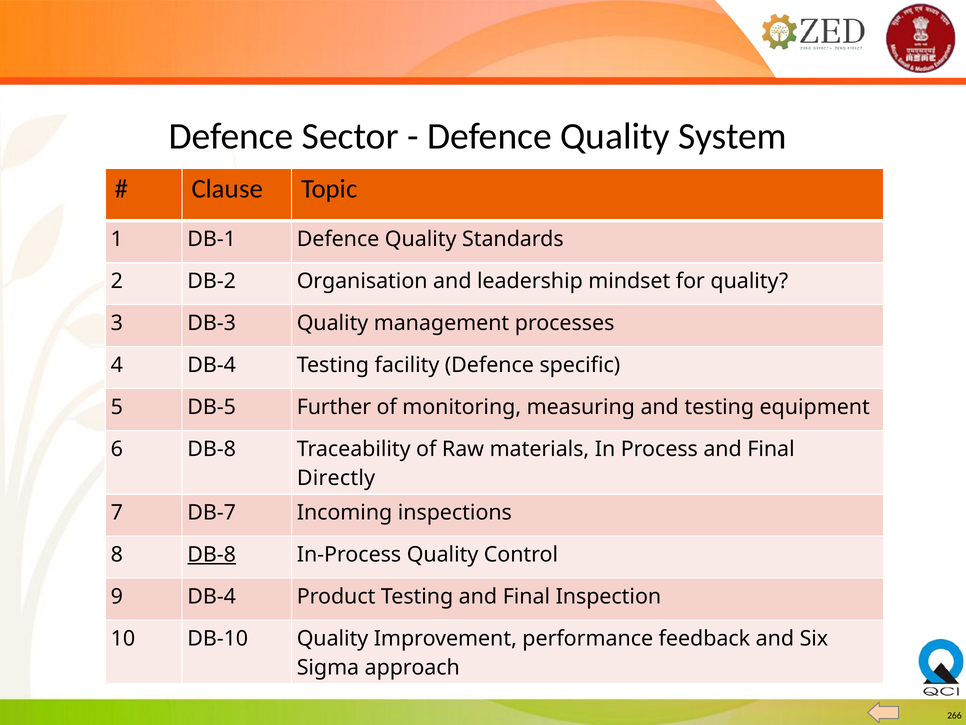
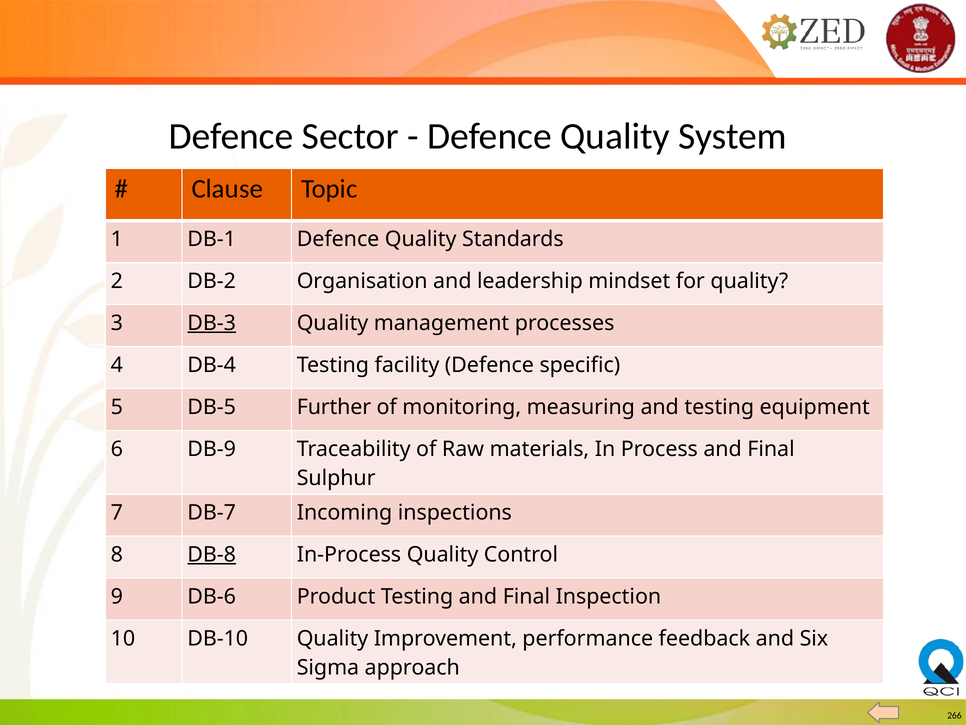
DB-3 underline: none -> present
6 DB-8: DB-8 -> DB-9
Directly: Directly -> Sulphur
9 DB-4: DB-4 -> DB-6
